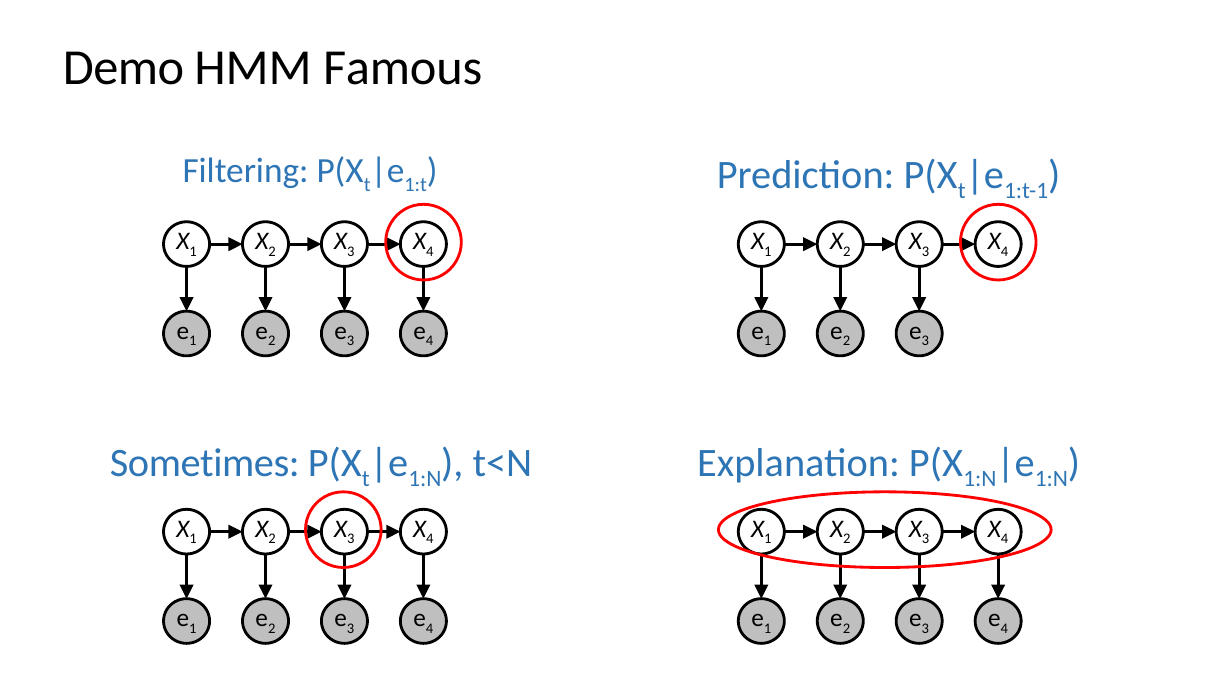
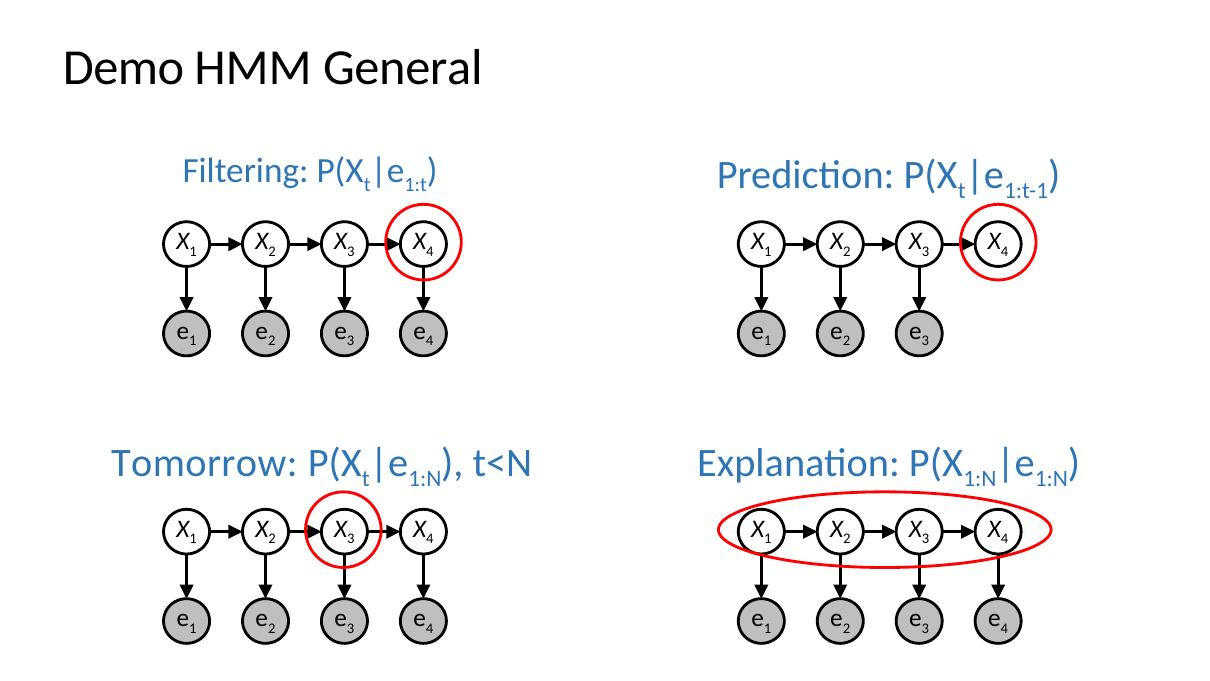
Famous: Famous -> General
Sometimes: Sometimes -> Tomorrow
